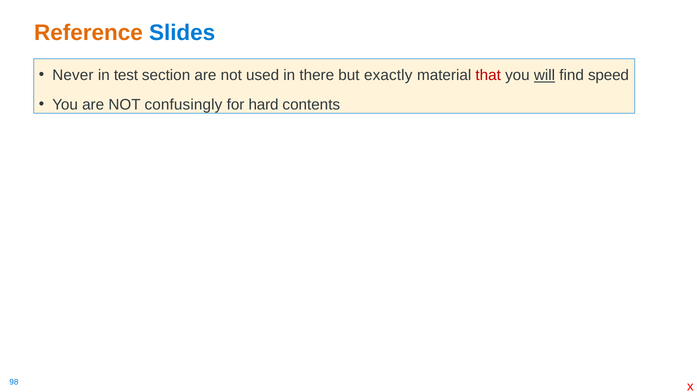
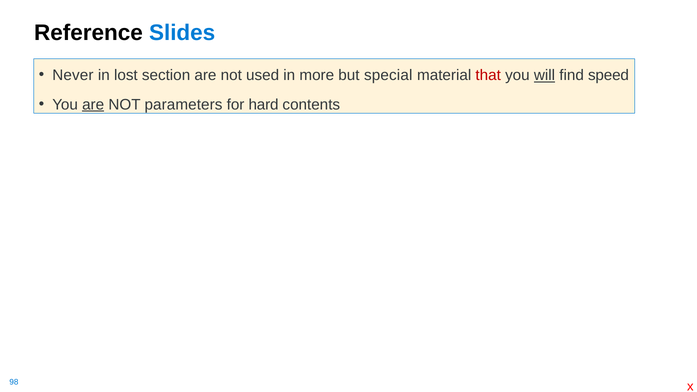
Reference colour: orange -> black
test: test -> lost
there: there -> more
exactly: exactly -> special
are at (93, 105) underline: none -> present
confusingly: confusingly -> parameters
